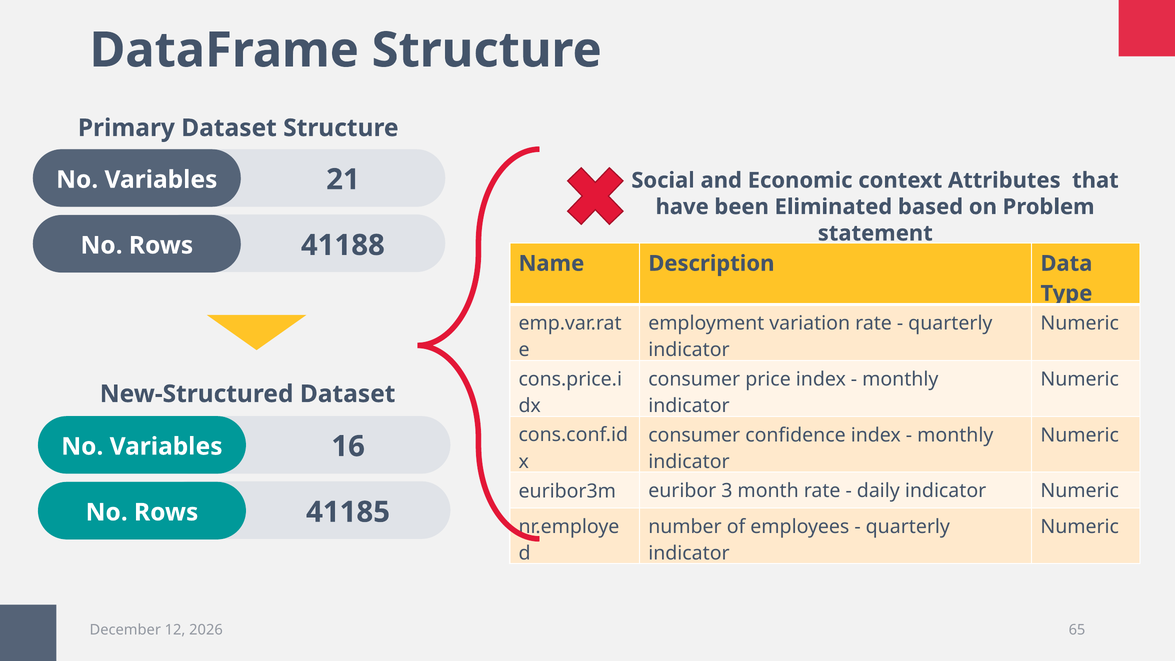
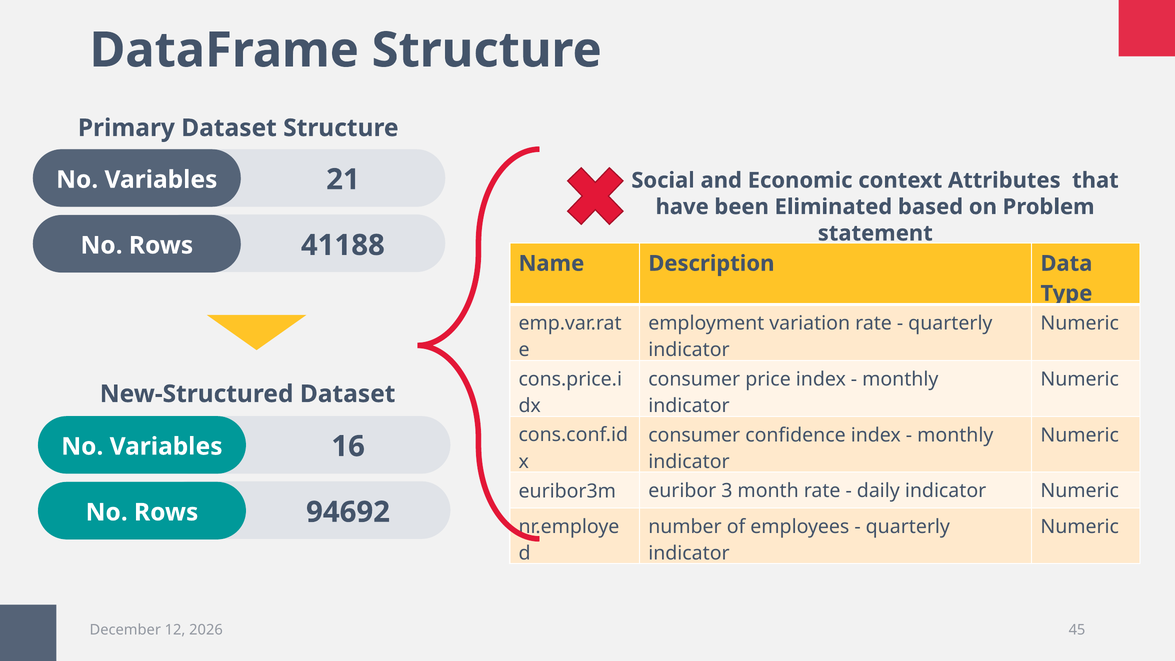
41185: 41185 -> 94692
65: 65 -> 45
